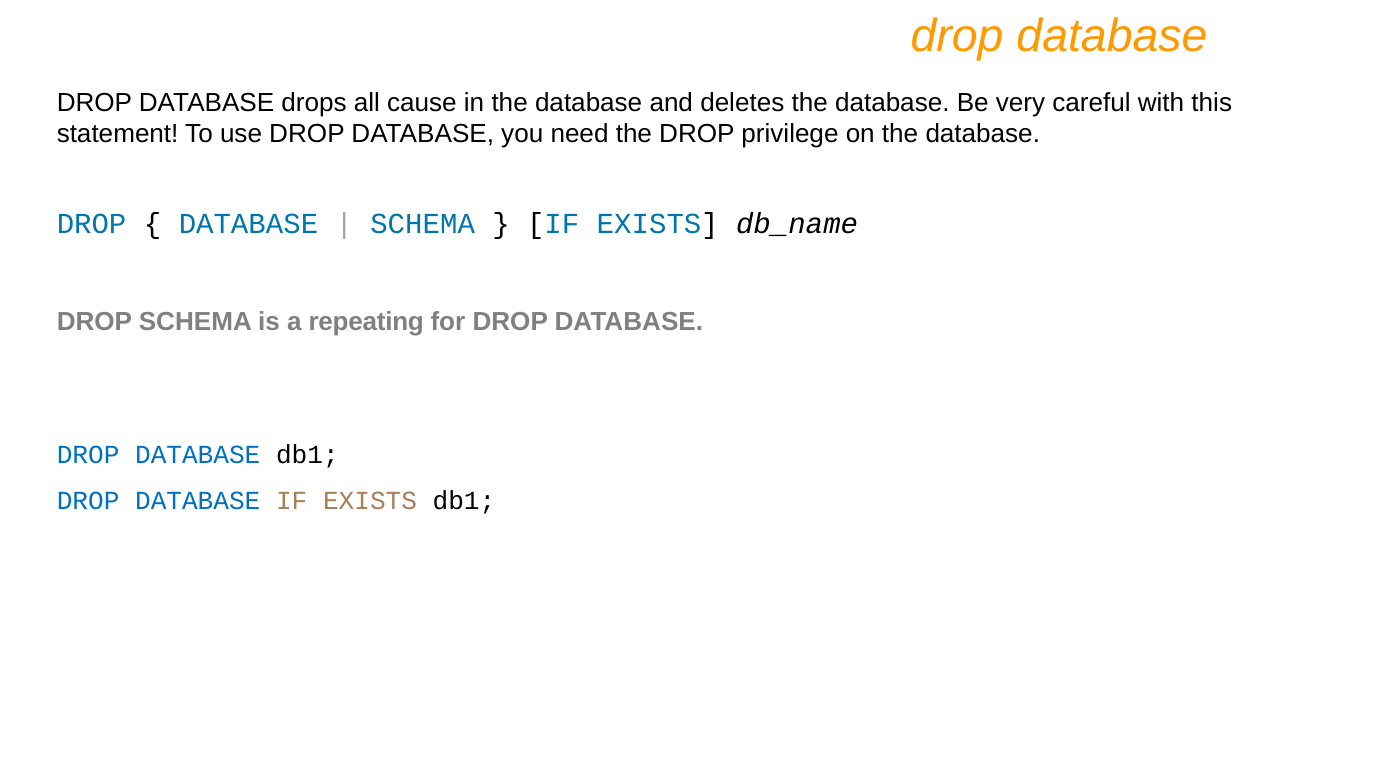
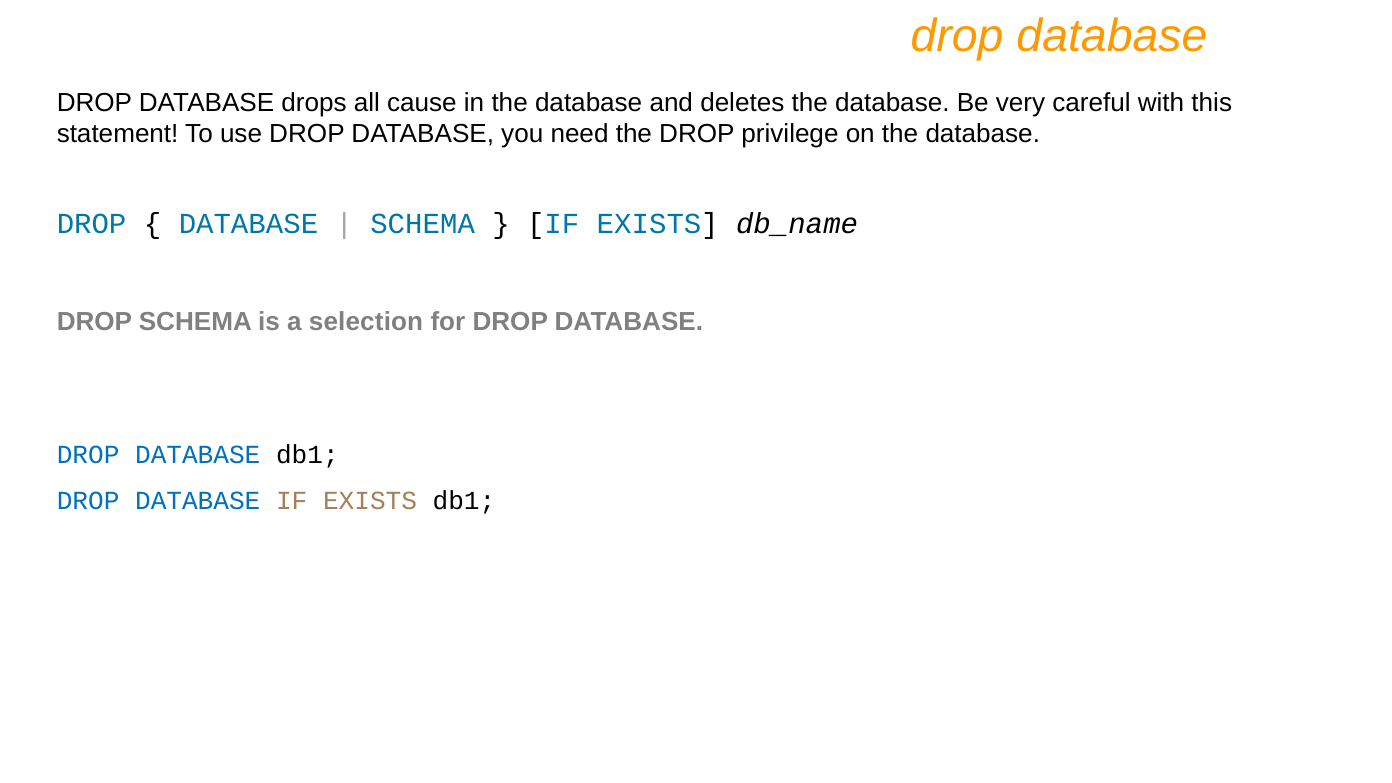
repeating: repeating -> selection
